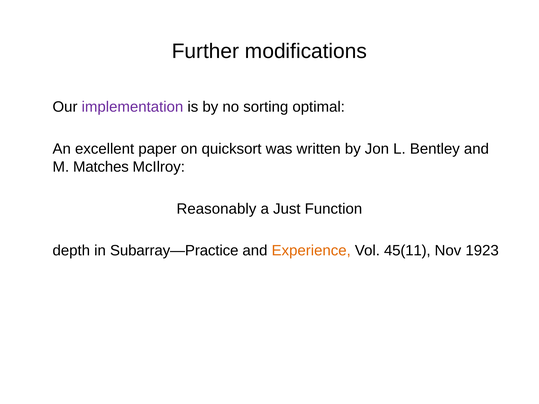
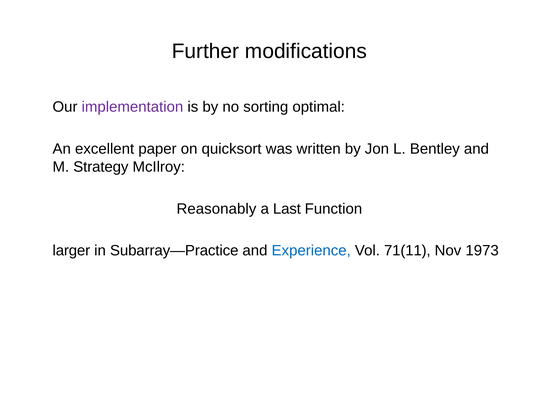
Matches: Matches -> Strategy
Just: Just -> Last
depth: depth -> larger
Experience colour: orange -> blue
45(11: 45(11 -> 71(11
1923: 1923 -> 1973
